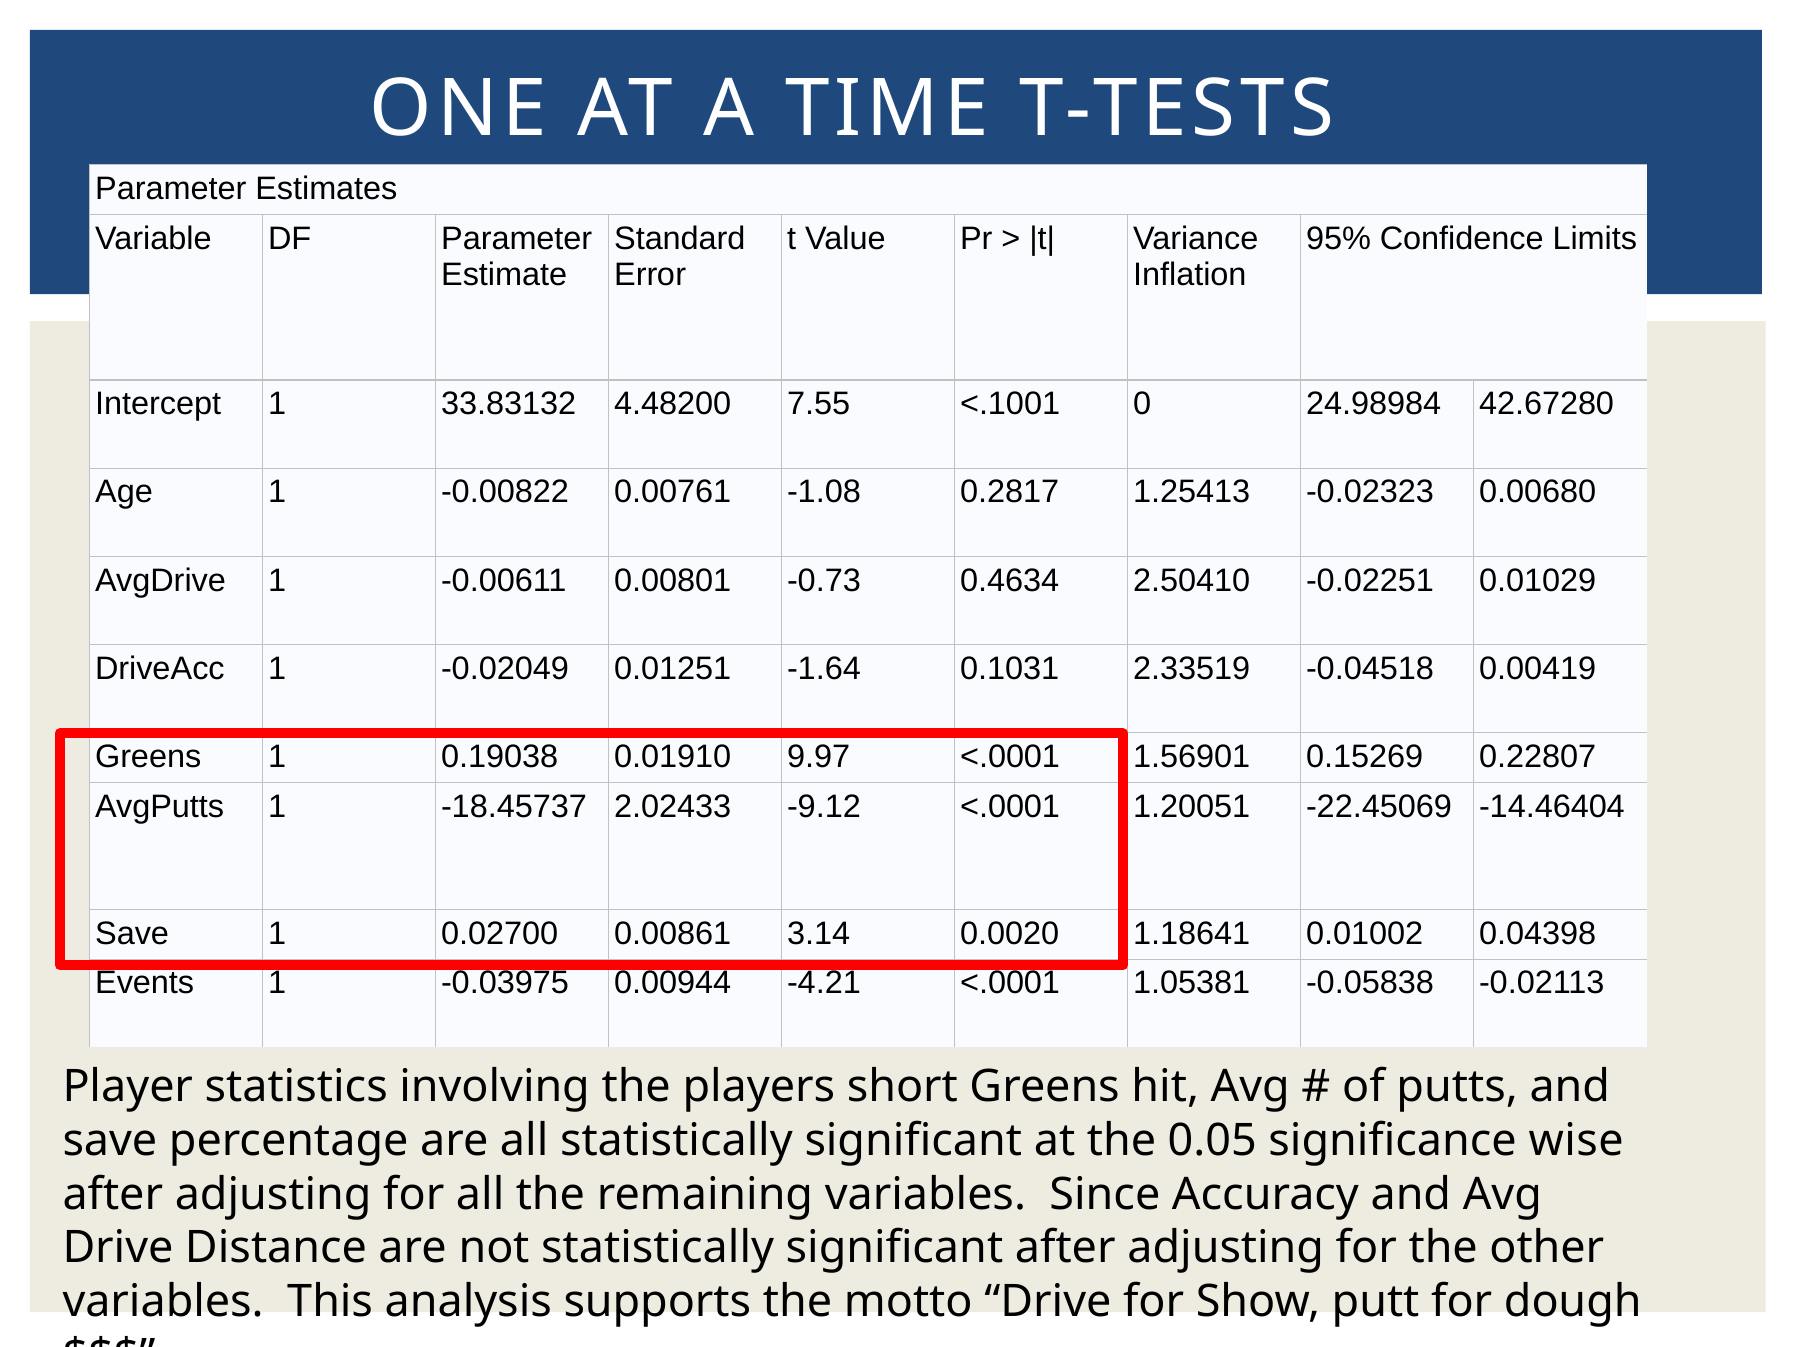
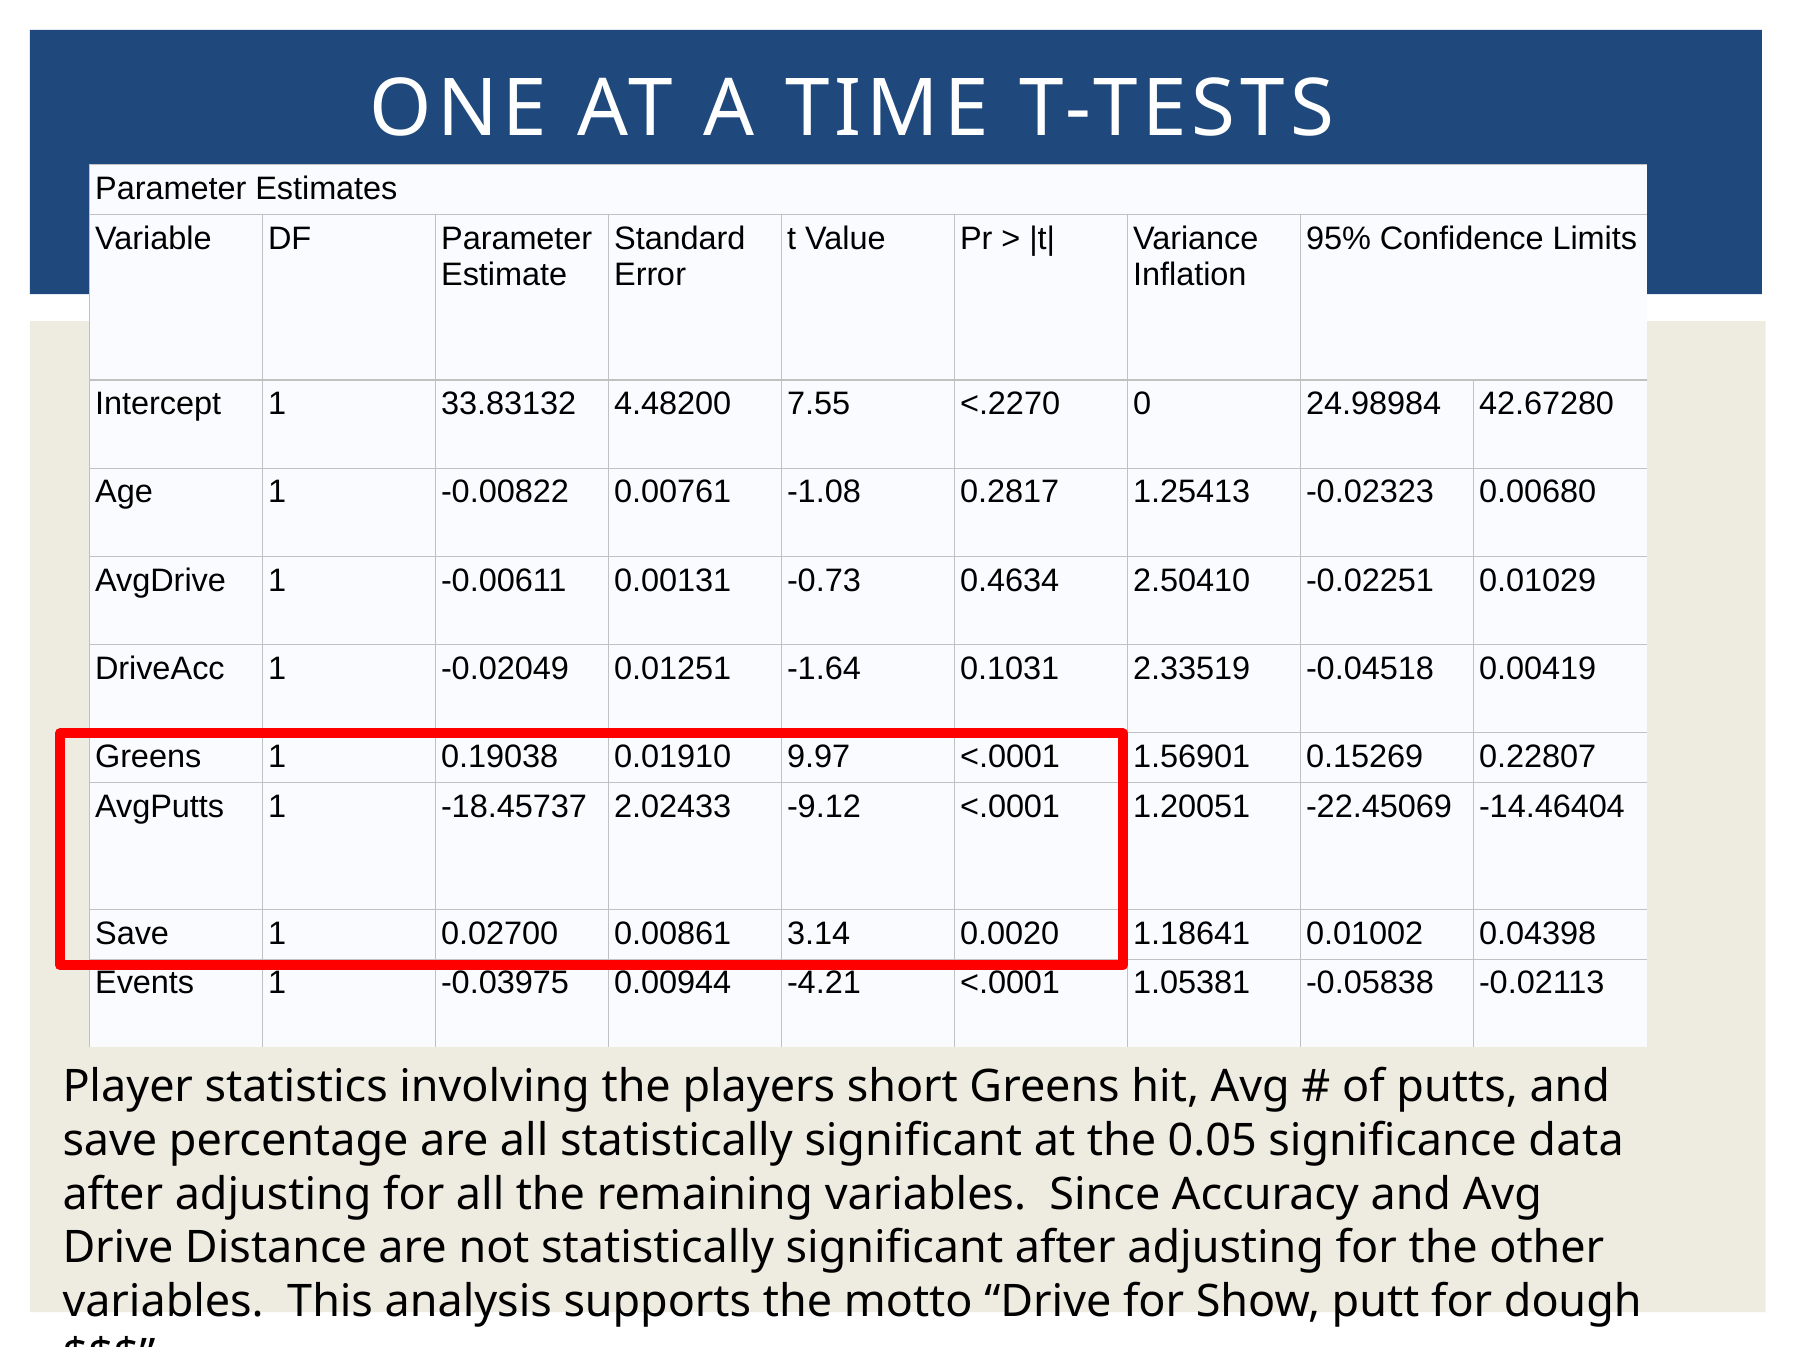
<.1001: <.1001 -> <.2270
0.00801: 0.00801 -> 0.00131
wise: wise -> data
